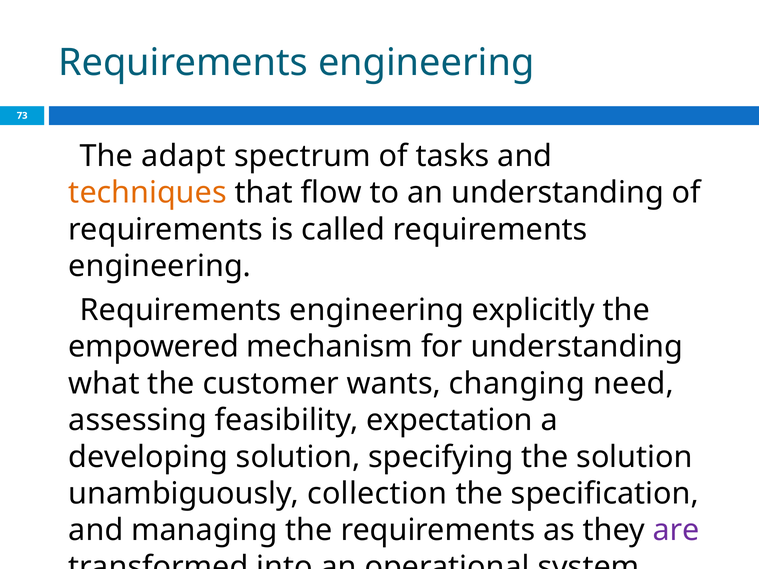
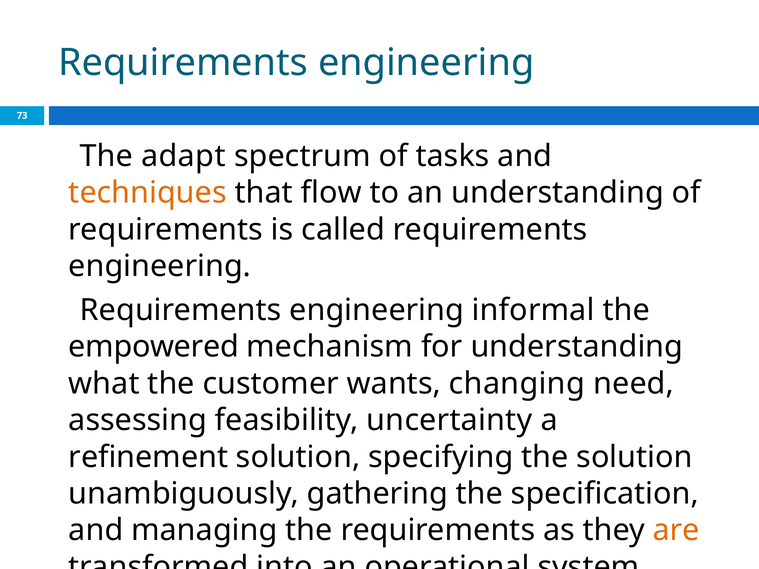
explicitly: explicitly -> informal
expectation: expectation -> uncertainty
developing: developing -> refinement
collection: collection -> gathering
are colour: purple -> orange
